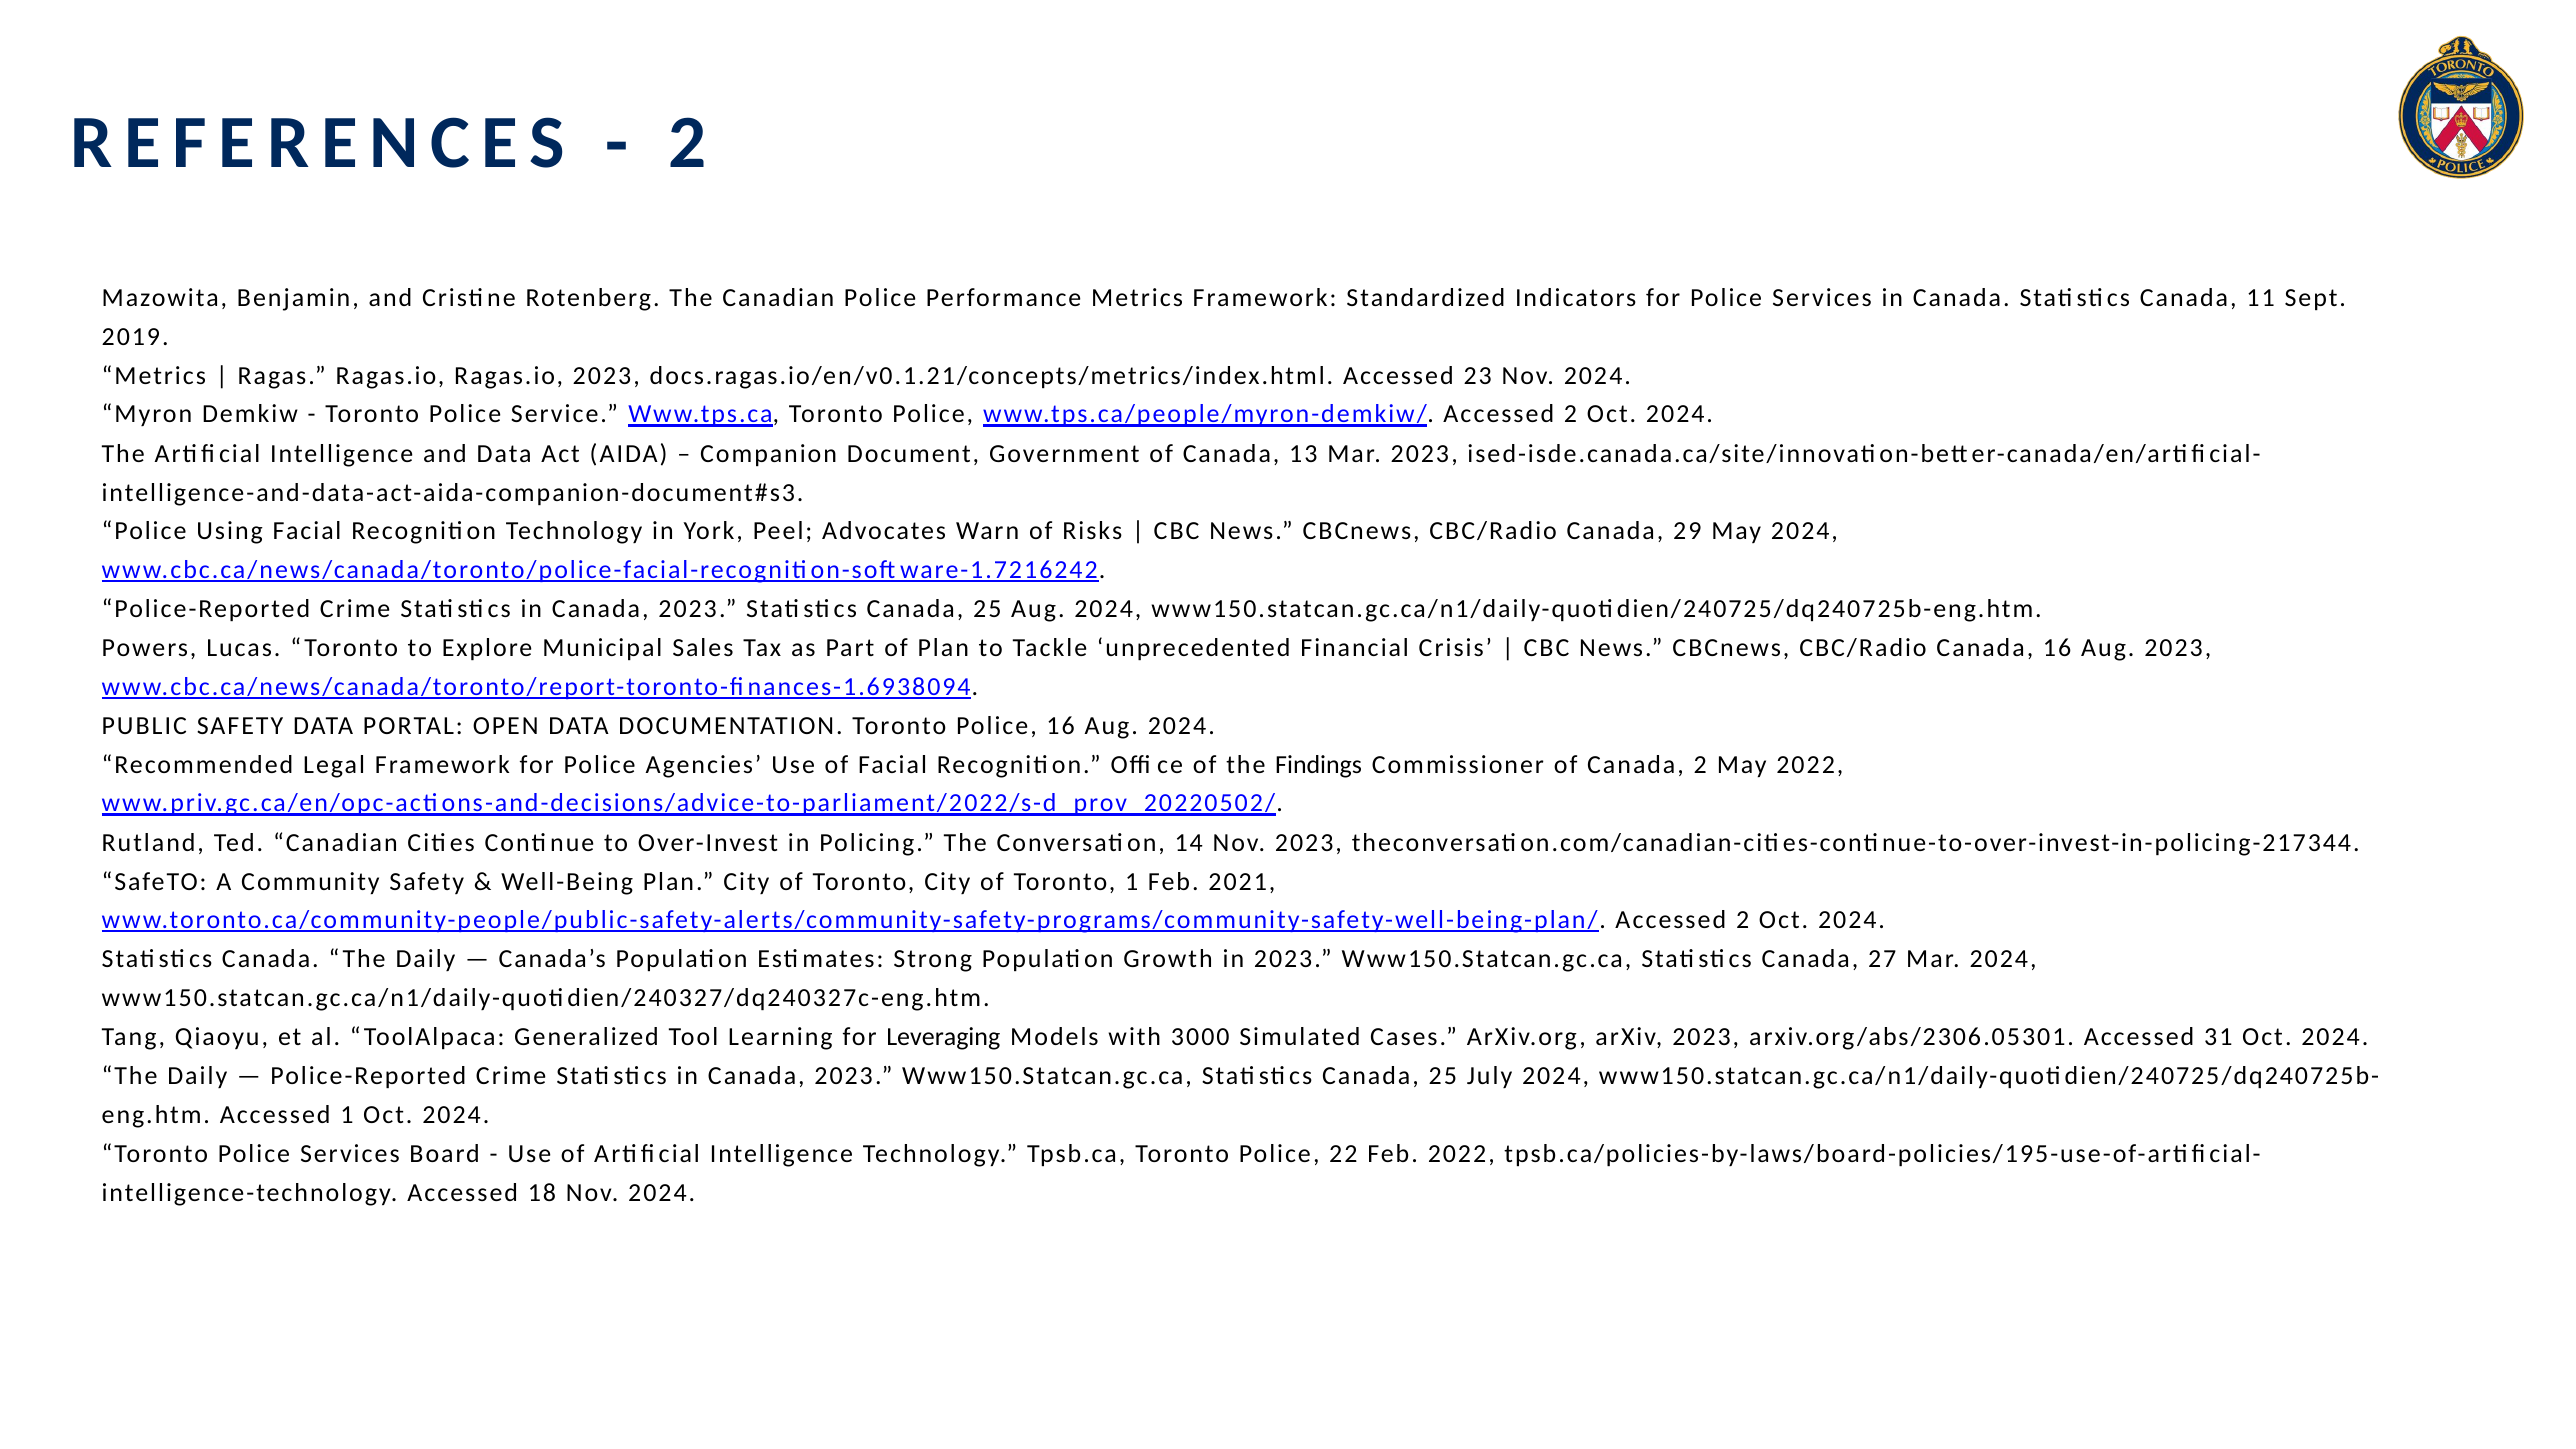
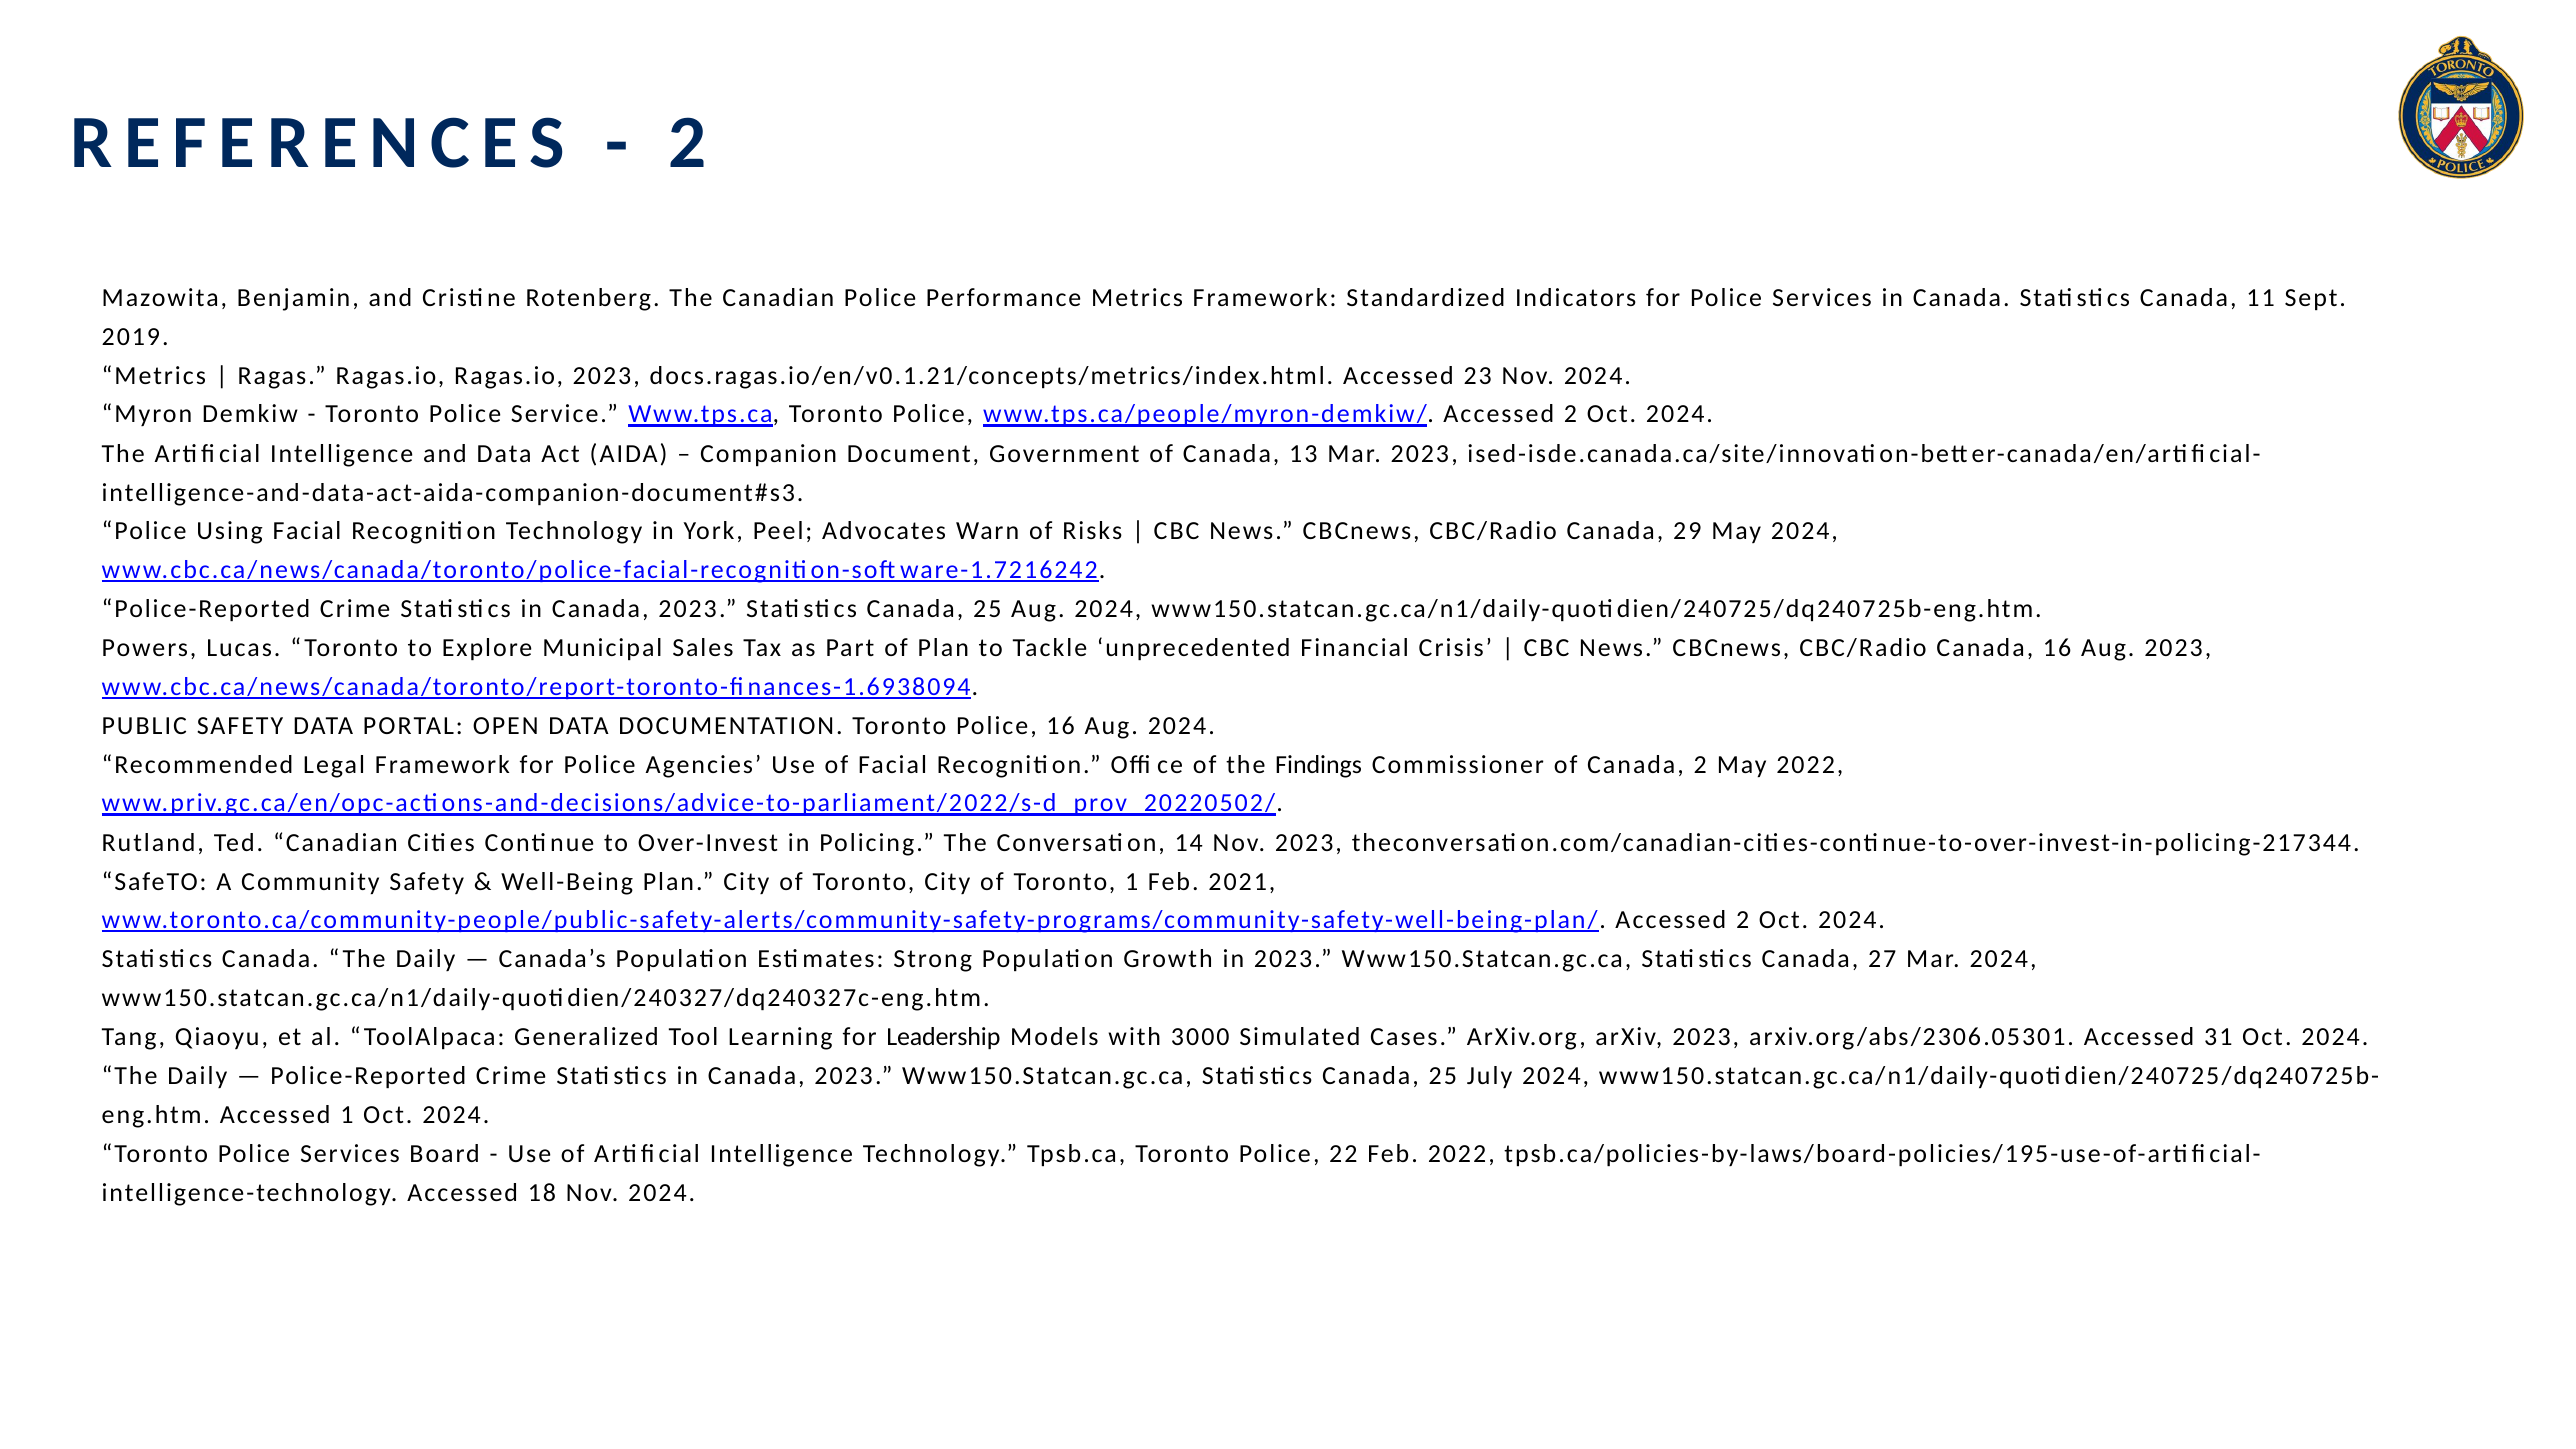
Leveraging: Leveraging -> Leadership
